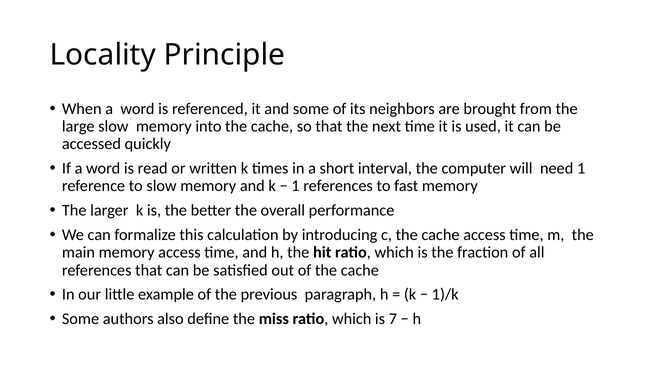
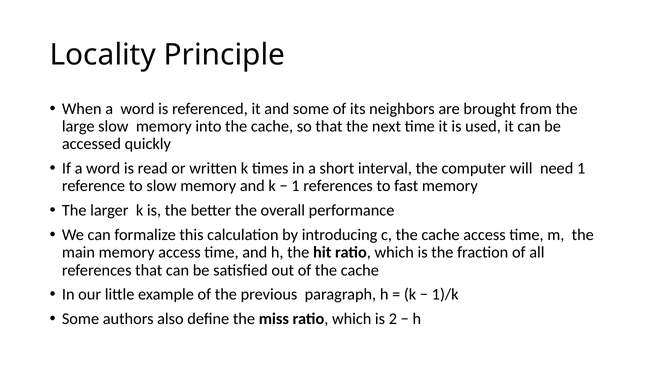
7: 7 -> 2
